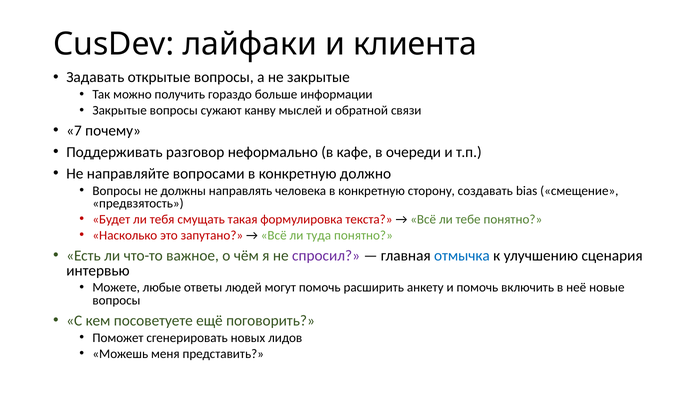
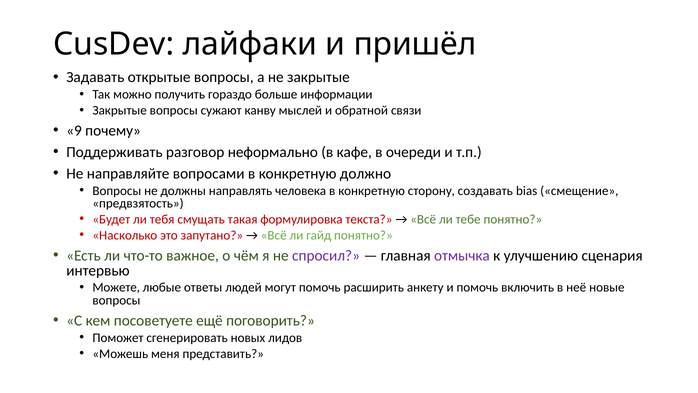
клиента: клиента -> пришёл
7: 7 -> 9
туда: туда -> гайд
отмычка colour: blue -> purple
